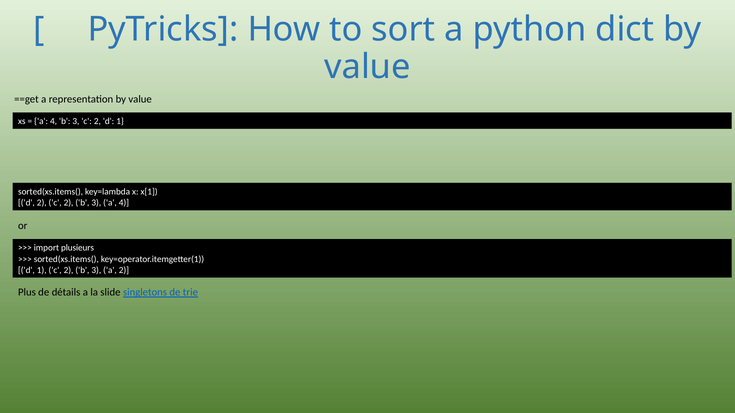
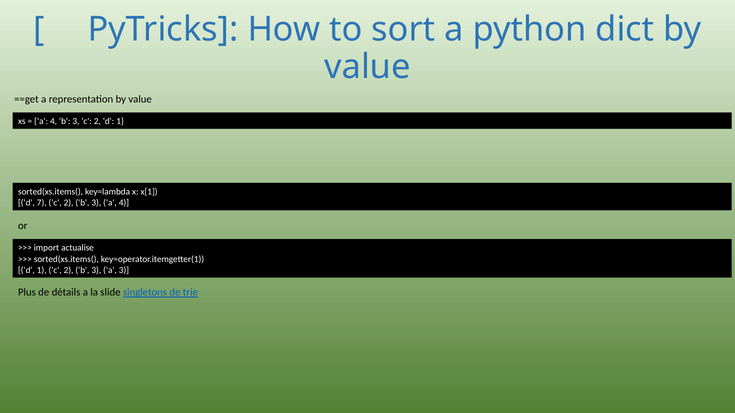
d 2: 2 -> 7
plusieurs: plusieurs -> actualise
a 2: 2 -> 3
